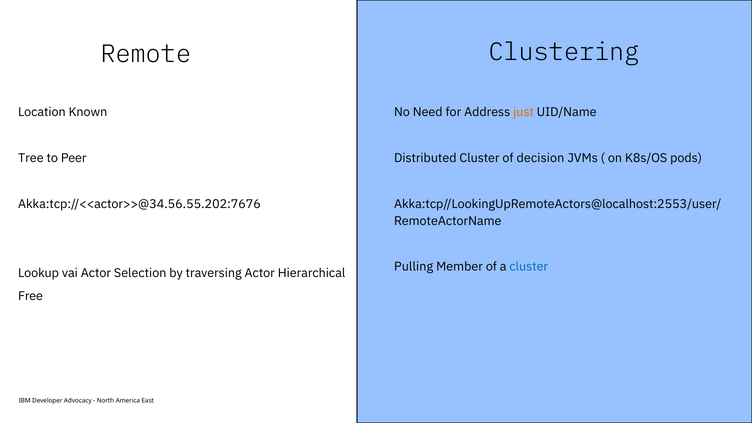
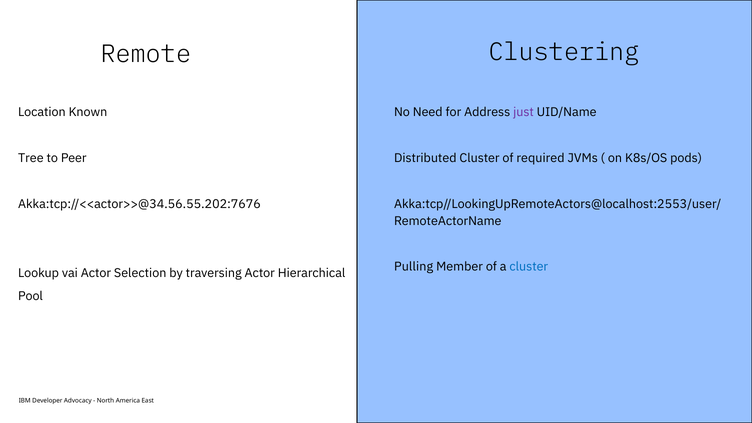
just colour: orange -> purple
decision: decision -> required
Free: Free -> Pool
